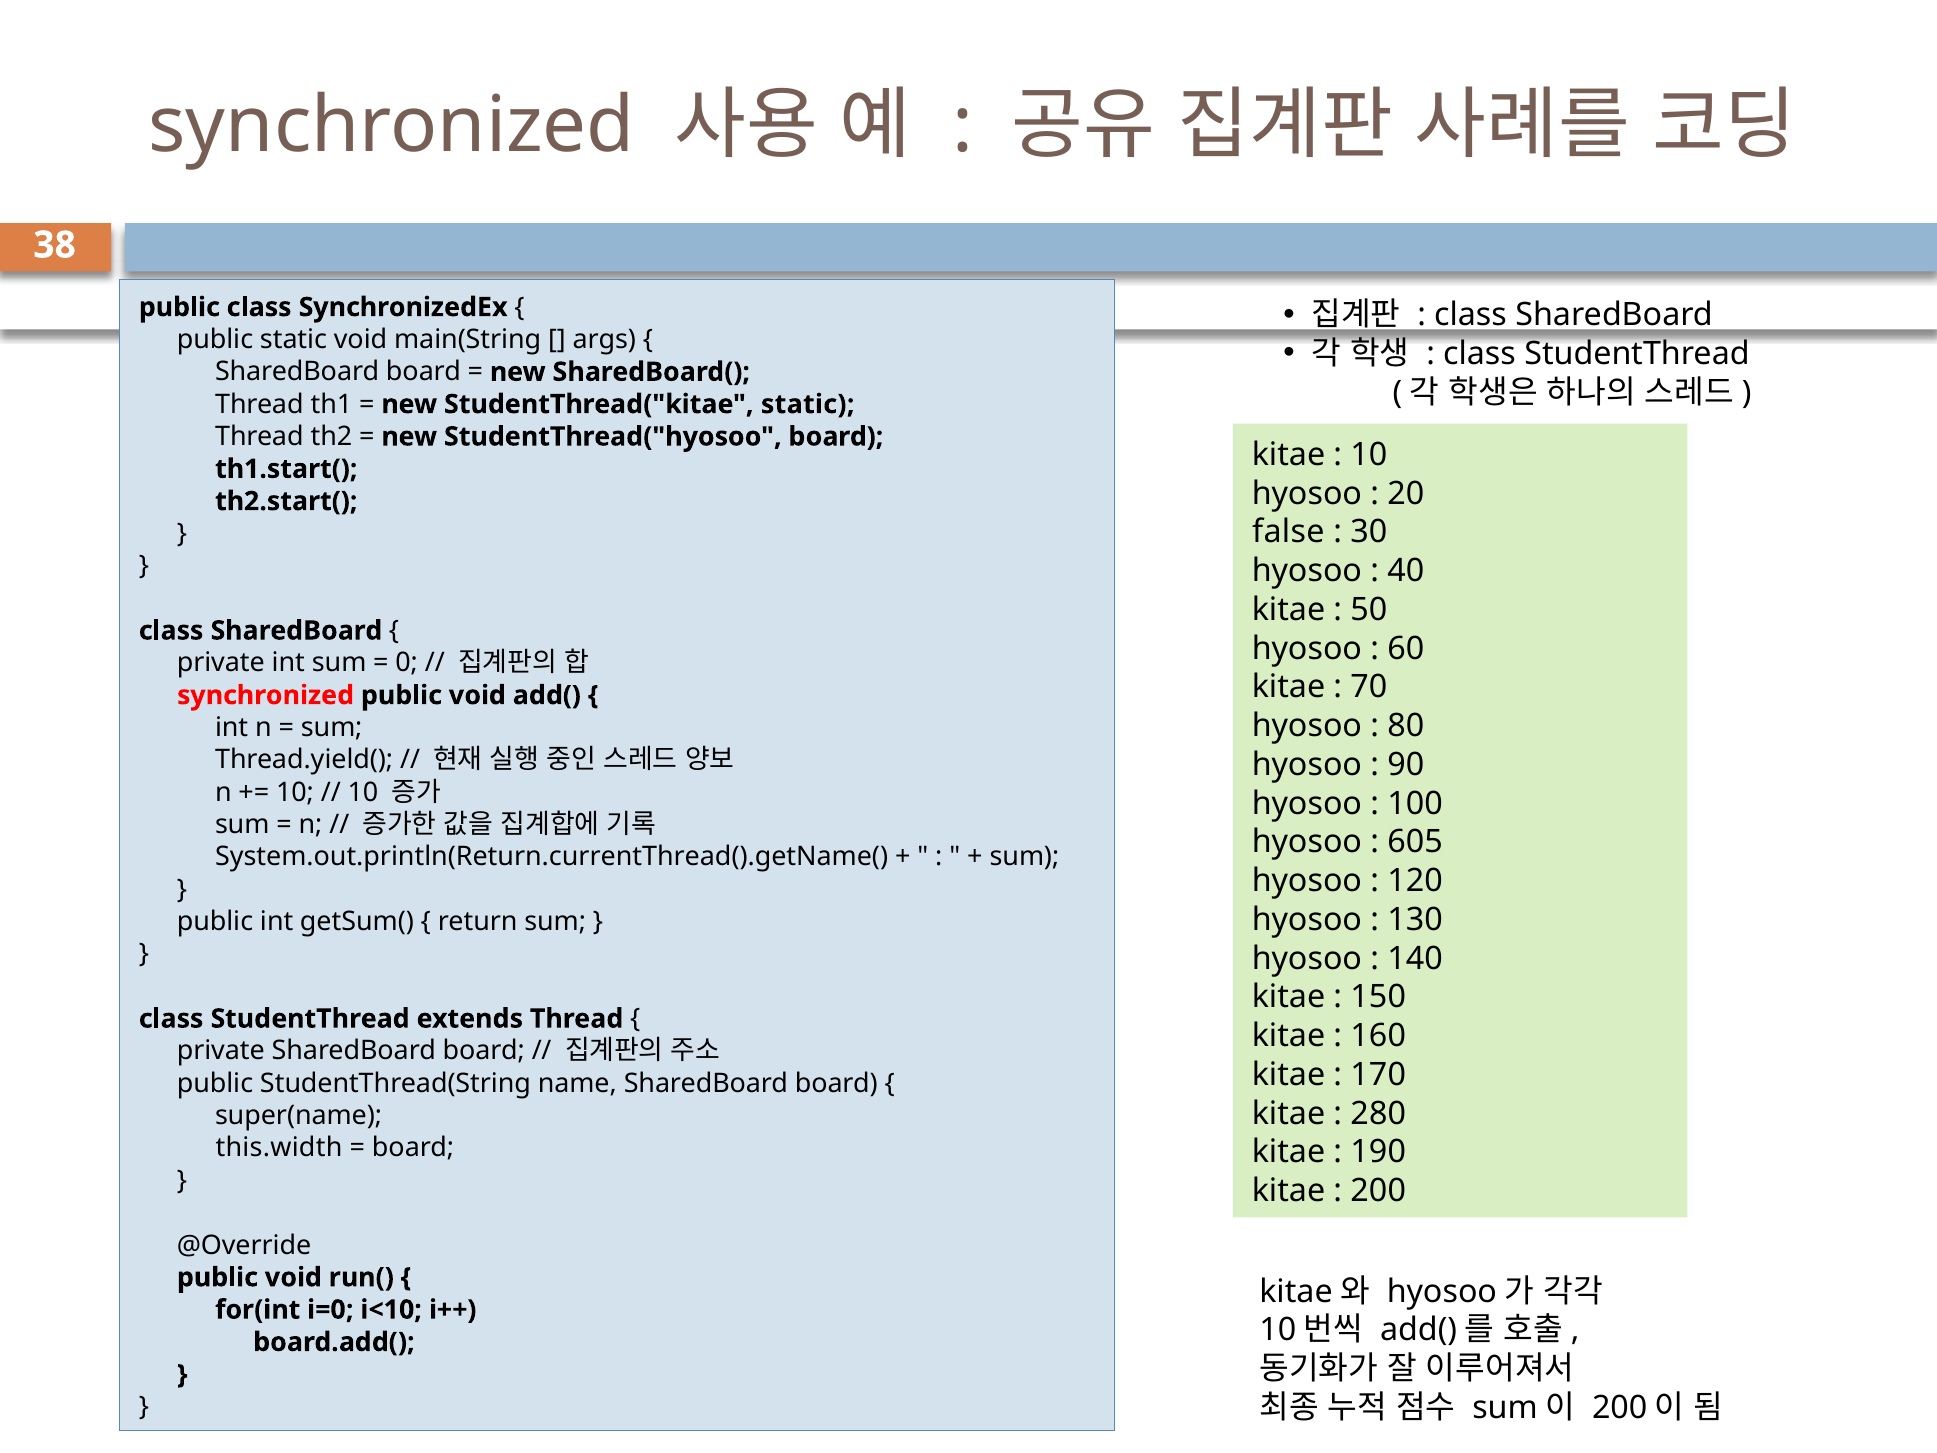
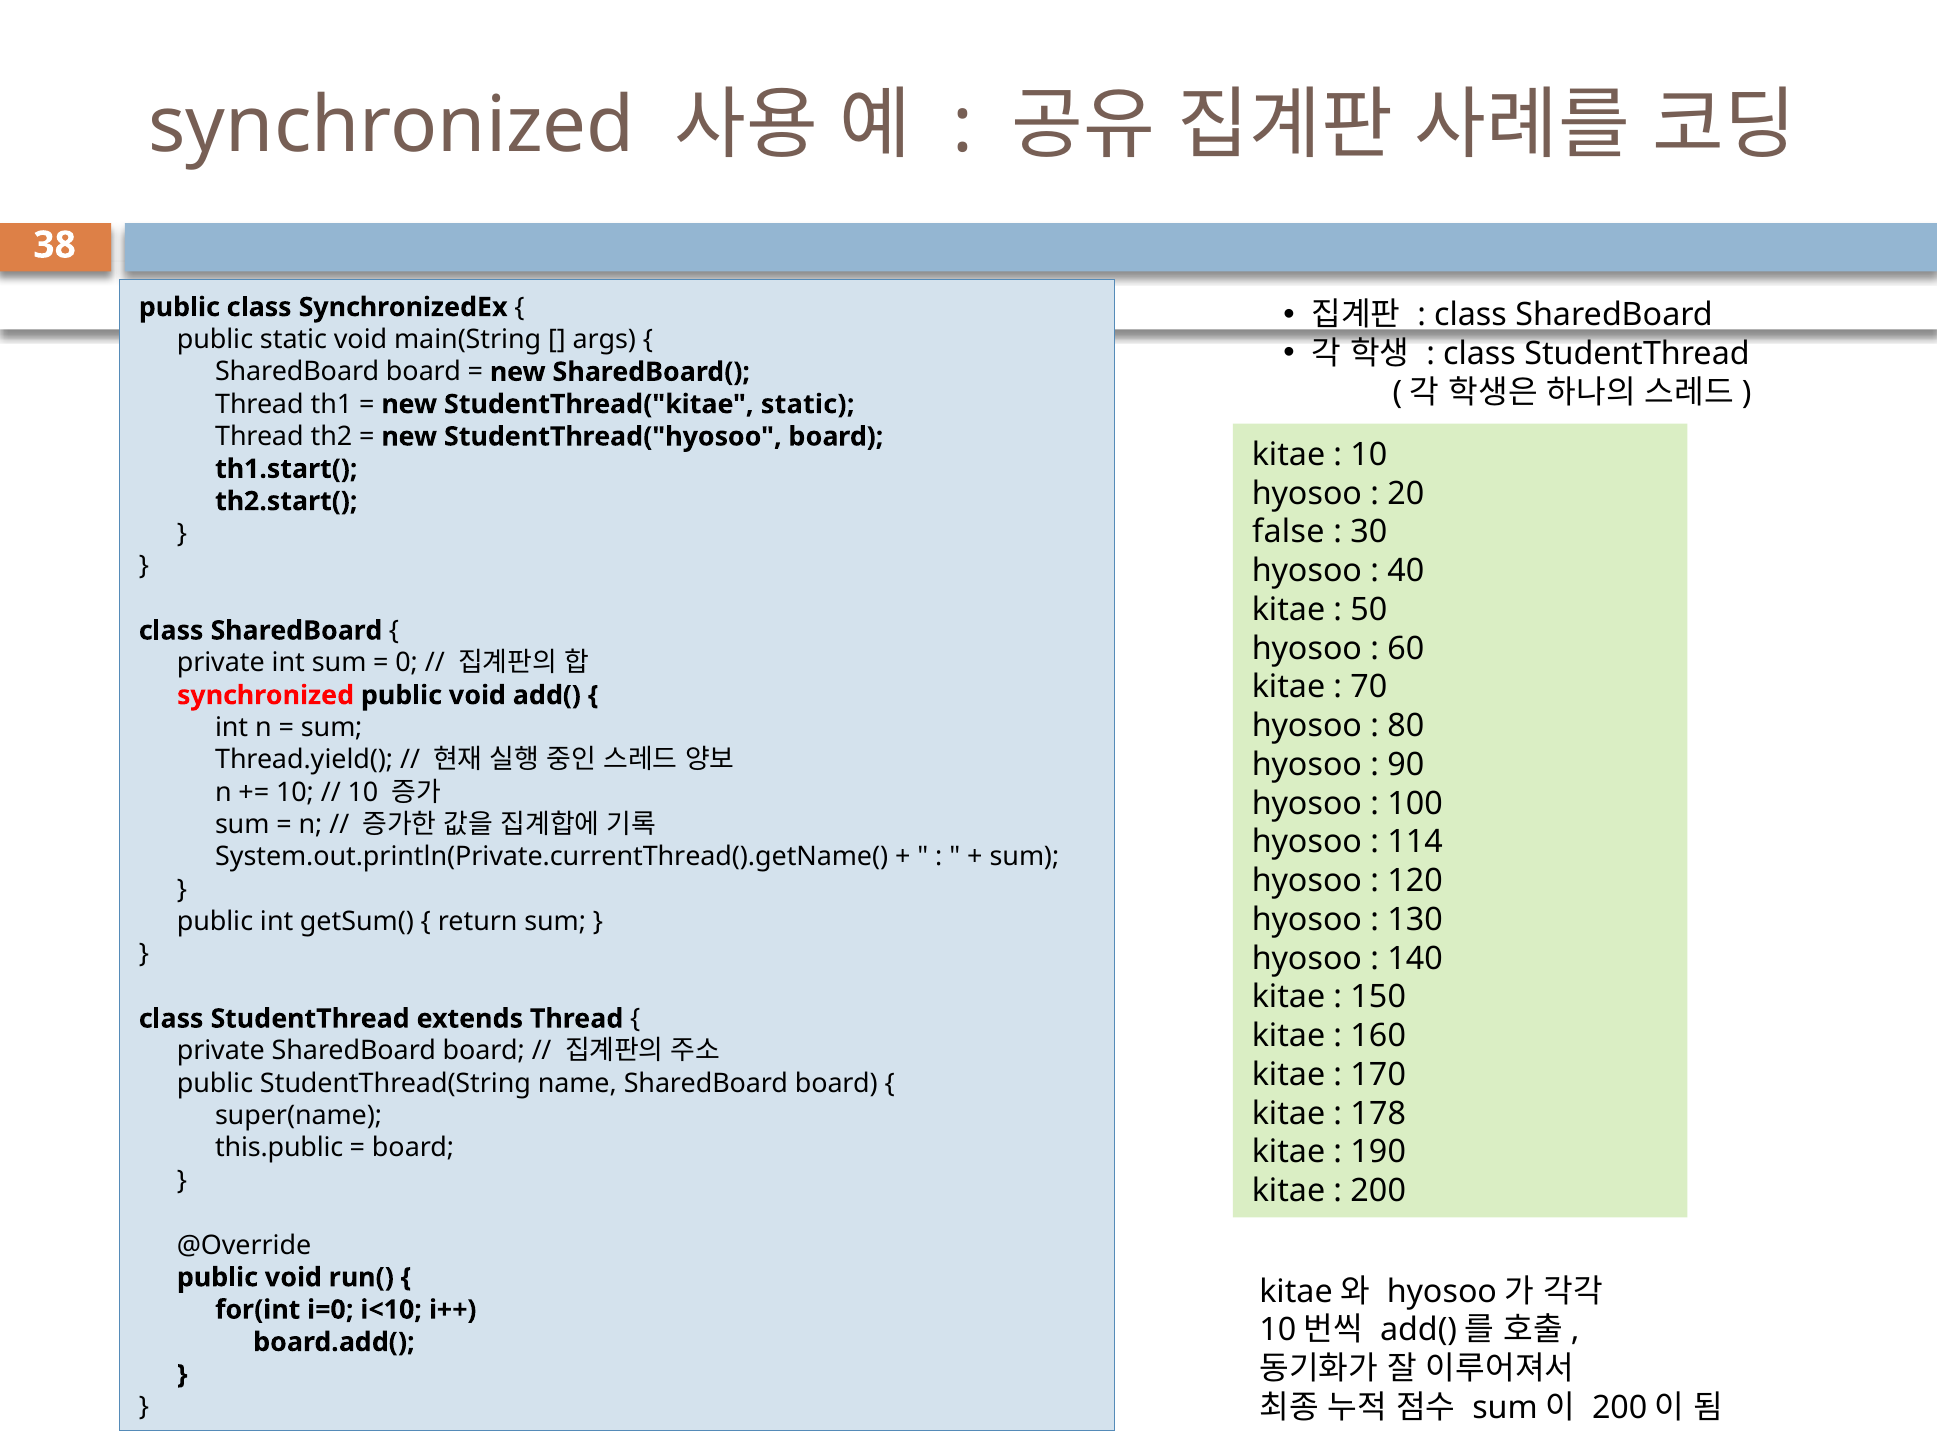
605: 605 -> 114
System.out.println(Return.currentThread().getName(: System.out.println(Return.currentThread().getName( -> System.out.println(Private.currentThread().getName(
280: 280 -> 178
this.width: this.width -> this.public
